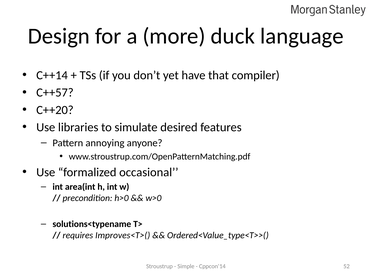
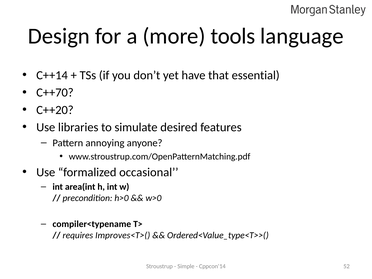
duck: duck -> tools
compiler: compiler -> essential
C++57: C++57 -> C++70
solutions<typename: solutions<typename -> compiler<typename
